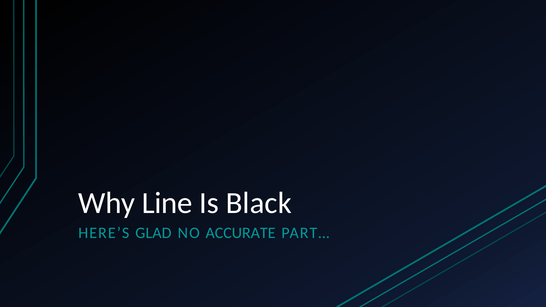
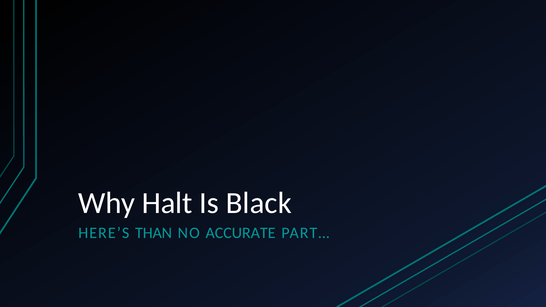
Line: Line -> Halt
GLAD: GLAD -> THAN
